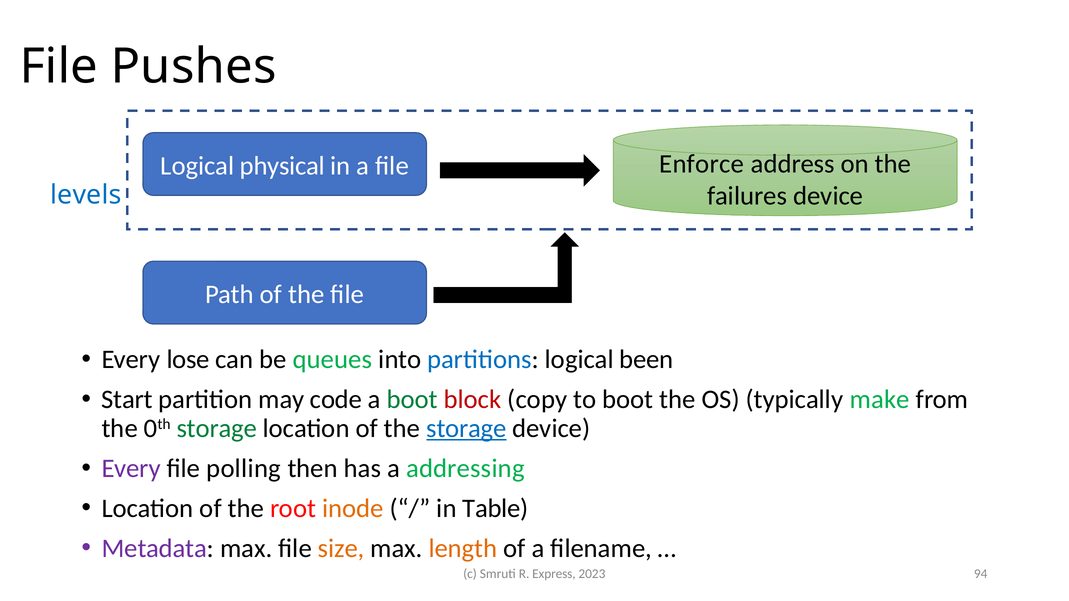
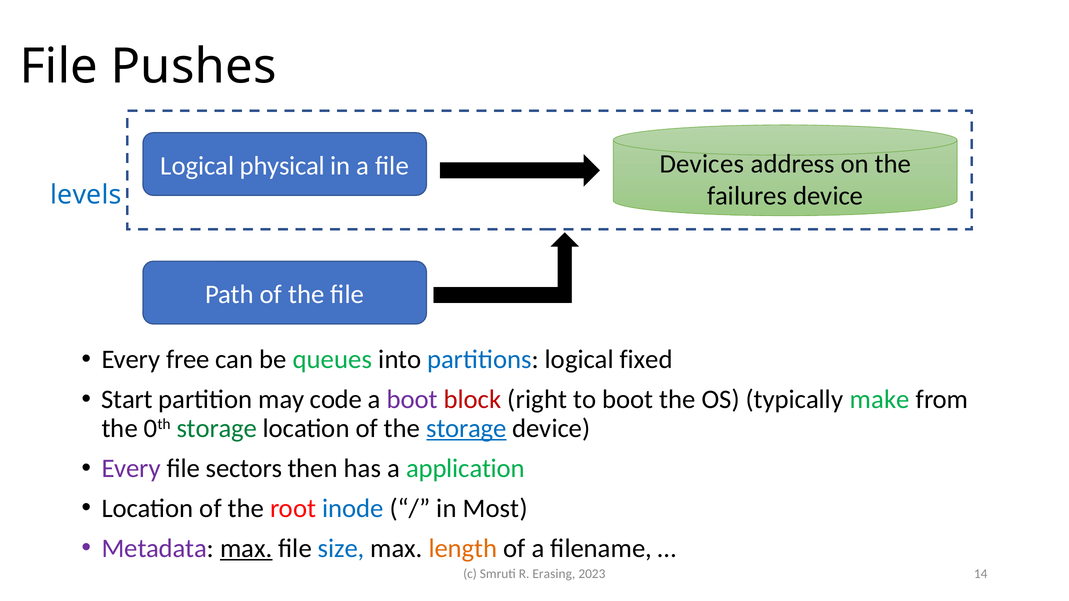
Enforce: Enforce -> Devices
lose: lose -> free
been: been -> fixed
boot at (412, 400) colour: green -> purple
copy: copy -> right
polling: polling -> sectors
addressing: addressing -> application
inode colour: orange -> blue
Table: Table -> Most
max at (246, 548) underline: none -> present
size colour: orange -> blue
Express: Express -> Erasing
94: 94 -> 14
